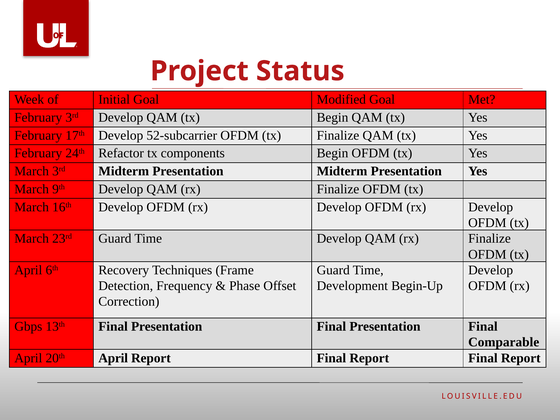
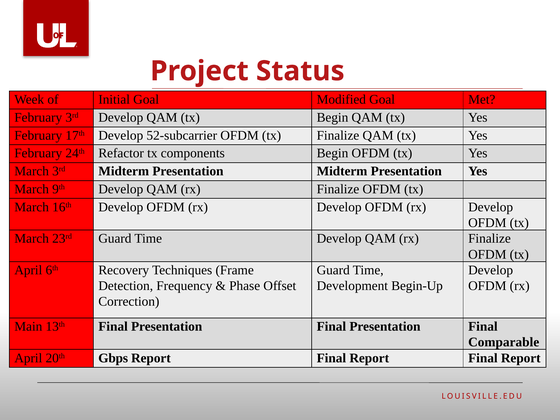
Gbps: Gbps -> Main
20th April: April -> Gbps
